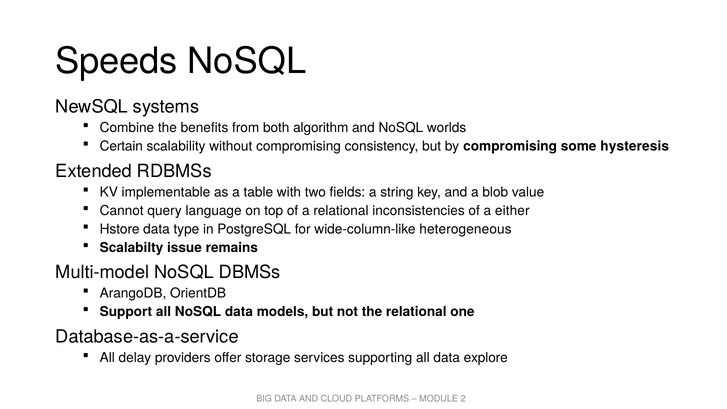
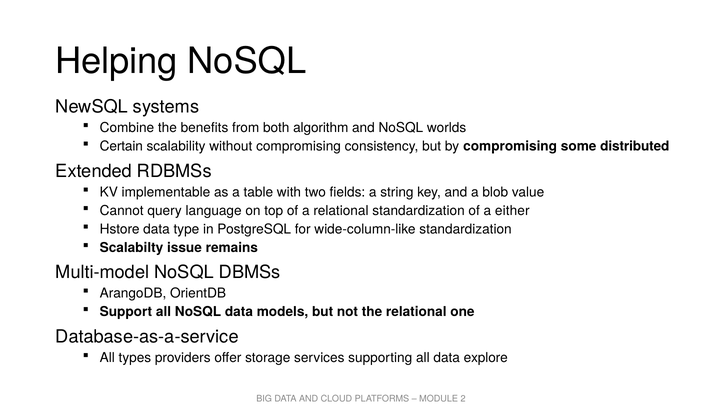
Speeds: Speeds -> Helping
hysteresis: hysteresis -> distributed
relational inconsistencies: inconsistencies -> standardization
wide-column-like heterogeneous: heterogeneous -> standardization
delay: delay -> types
